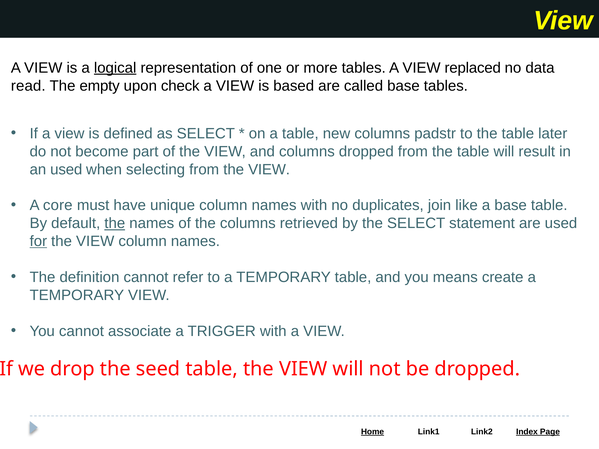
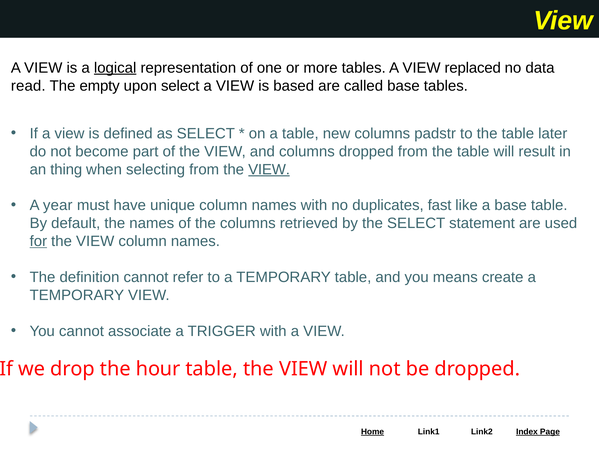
upon check: check -> select
an used: used -> thing
VIEW at (269, 170) underline: none -> present
core: core -> year
join: join -> fast
the at (115, 223) underline: present -> none
seed: seed -> hour
